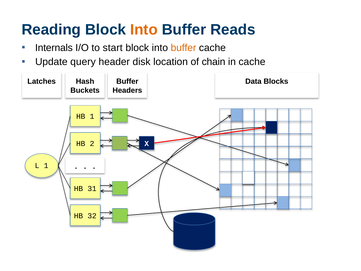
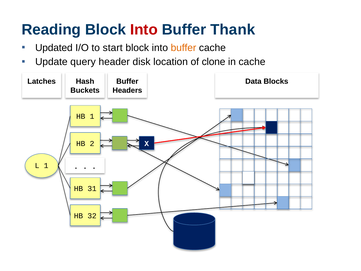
Into at (144, 30) colour: orange -> red
Reads: Reads -> Thank
Internals: Internals -> Updated
chain: chain -> clone
